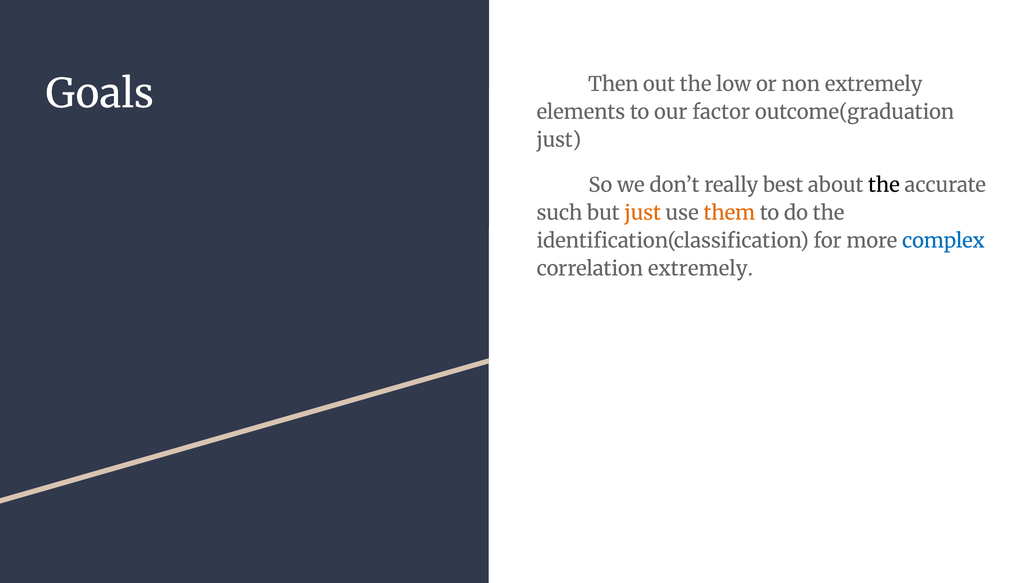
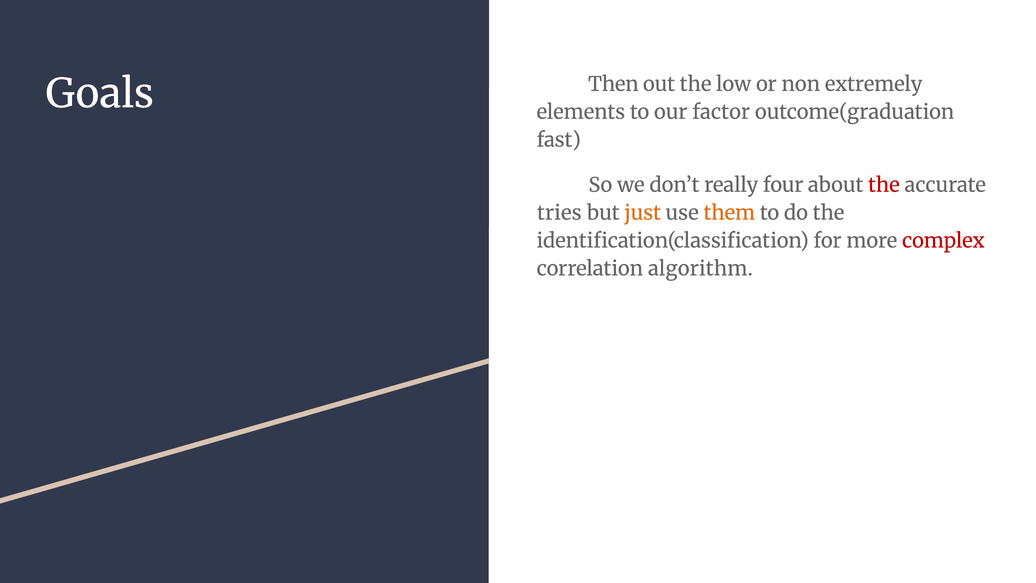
just at (559, 140): just -> fast
best: best -> four
the at (884, 185) colour: black -> red
such: such -> tries
complex colour: blue -> red
correlation extremely: extremely -> algorithm
